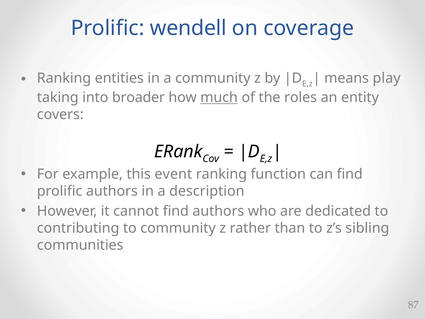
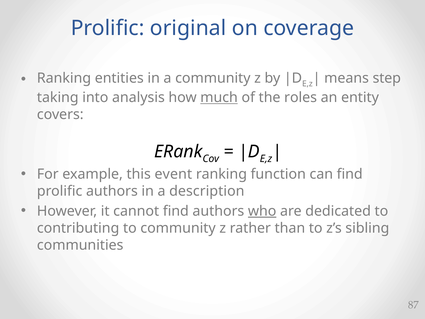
wendell: wendell -> original
play: play -> step
broader: broader -> analysis
who underline: none -> present
